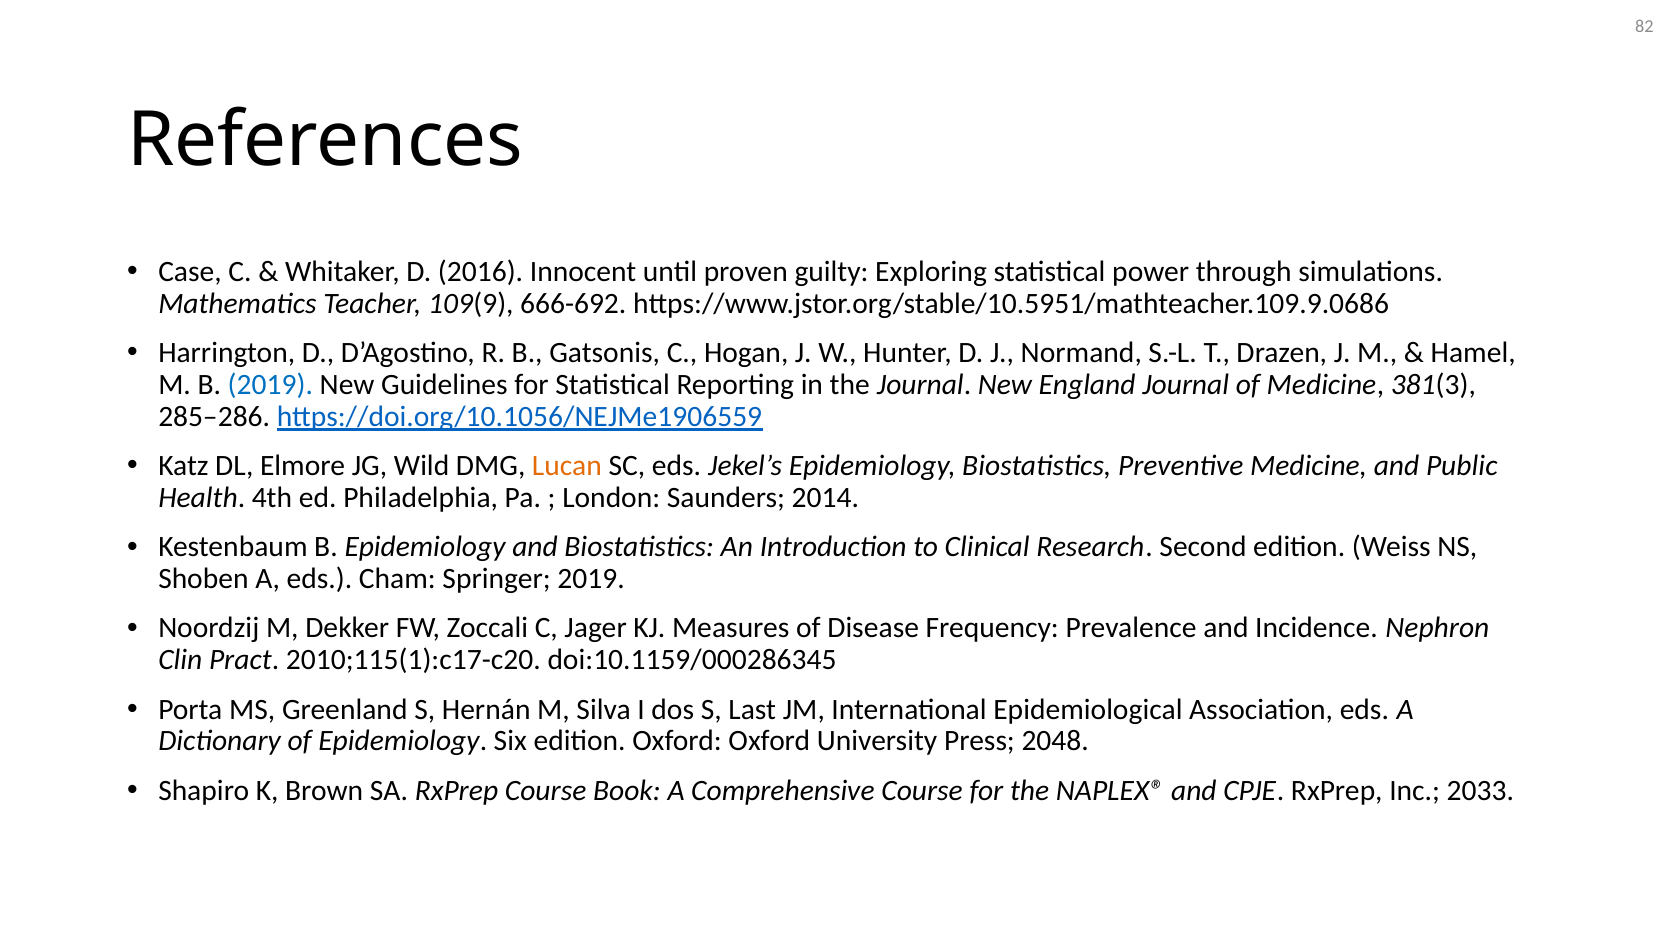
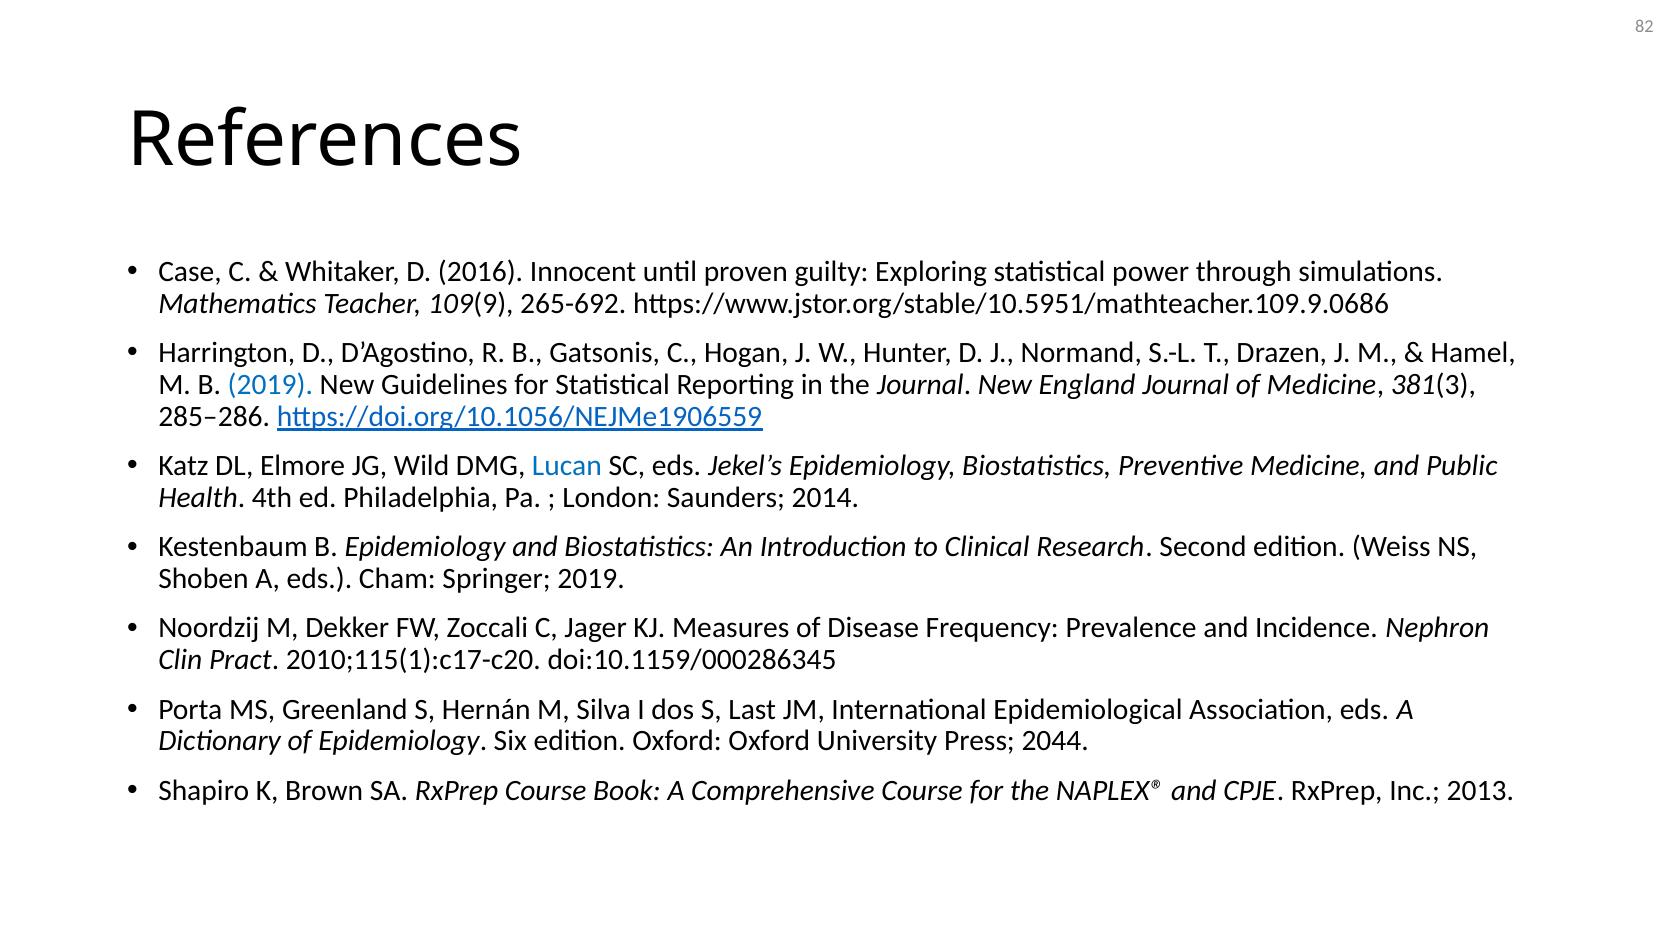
666-692: 666-692 -> 265-692
Lucan colour: orange -> blue
2048: 2048 -> 2044
2033: 2033 -> 2013
